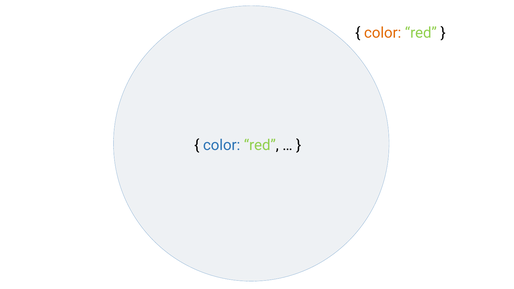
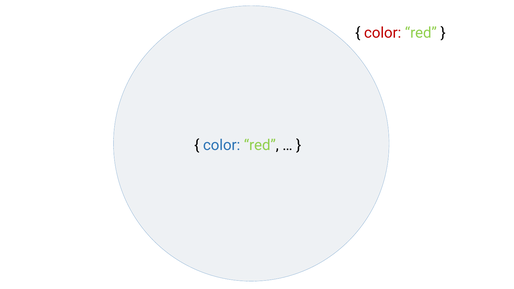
color at (383, 33) colour: orange -> red
